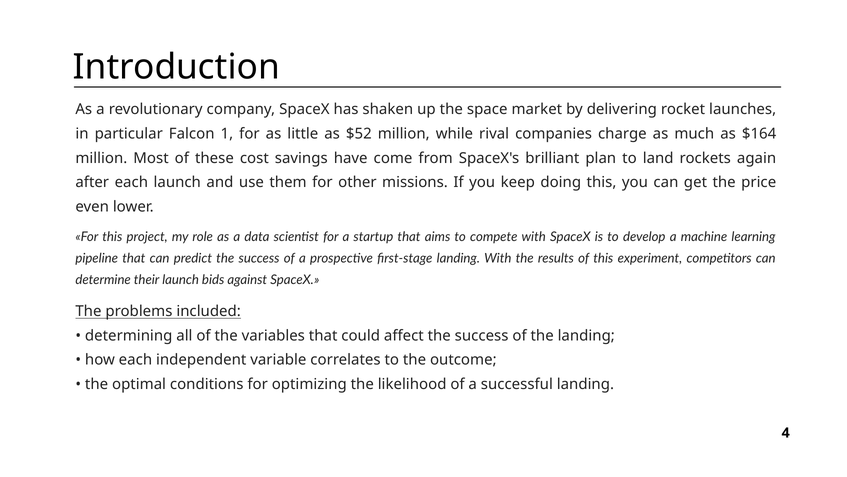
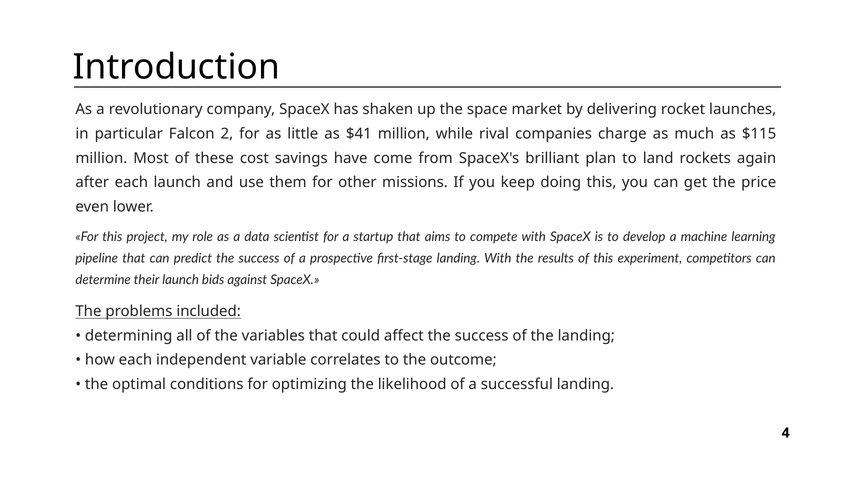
1: 1 -> 2
$52: $52 -> $41
$164: $164 -> $115
